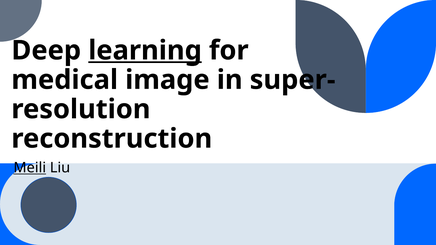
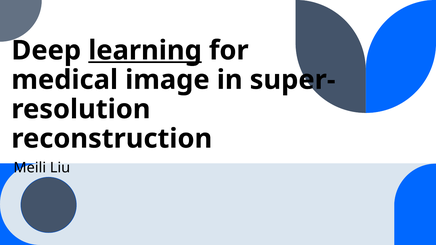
Meili underline: present -> none
